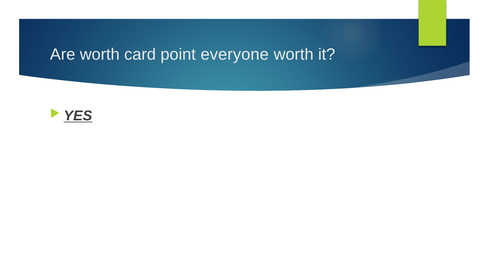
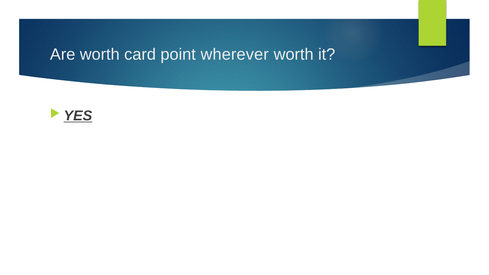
everyone: everyone -> wherever
